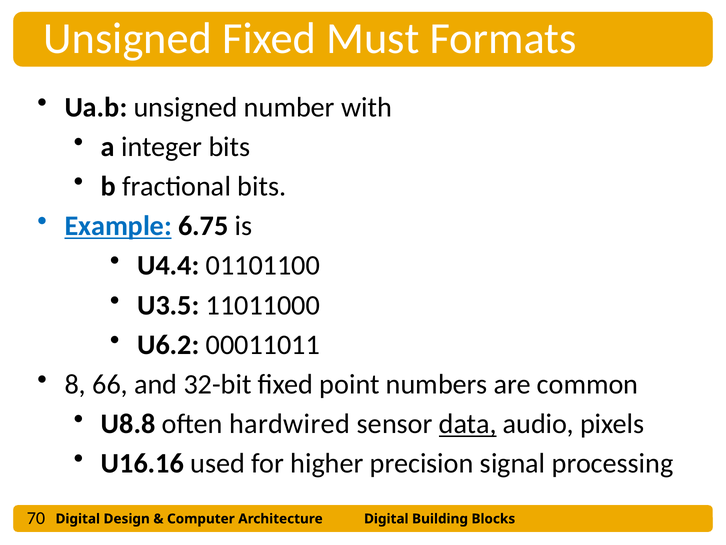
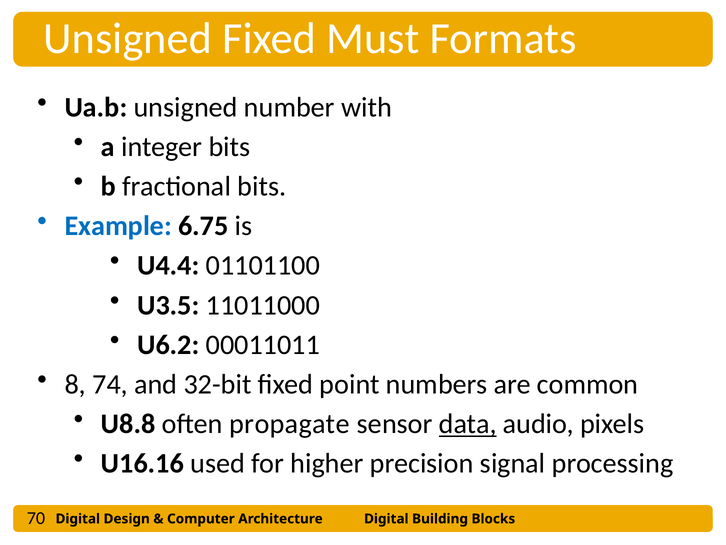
Example underline: present -> none
66: 66 -> 74
hardwired: hardwired -> propagate
